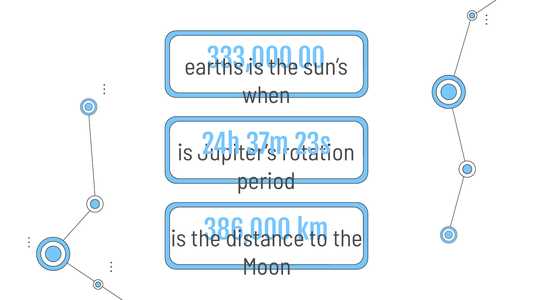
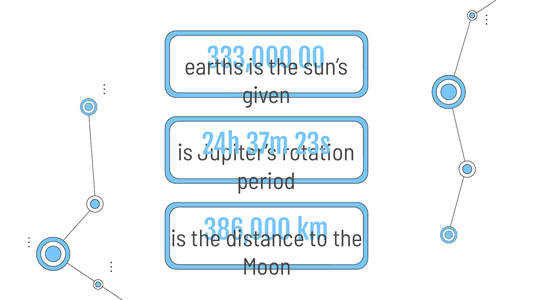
when: when -> given
